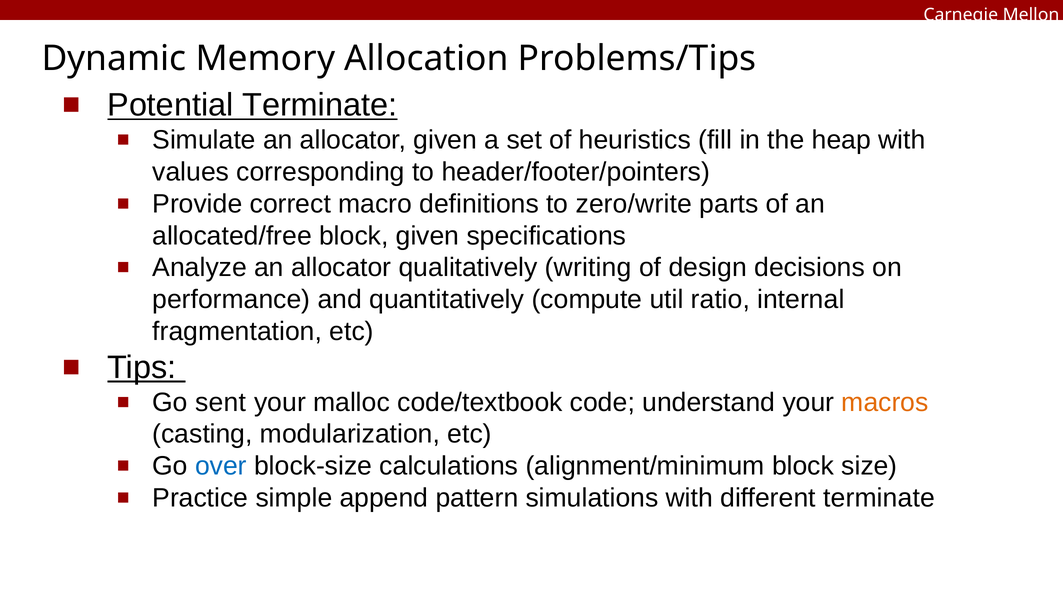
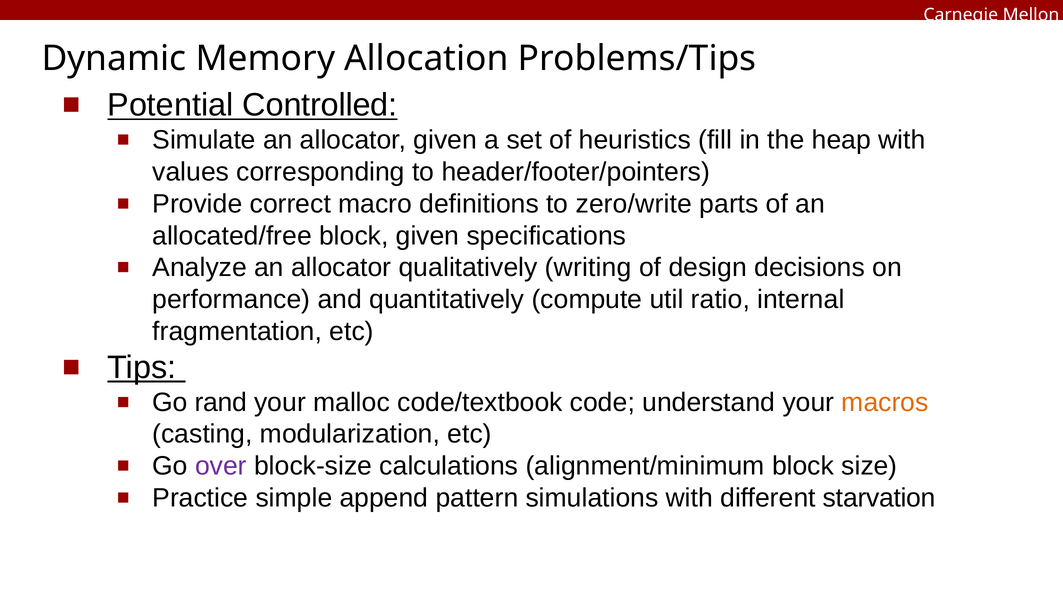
Potential Terminate: Terminate -> Controlled
sent: sent -> rand
over colour: blue -> purple
different terminate: terminate -> starvation
